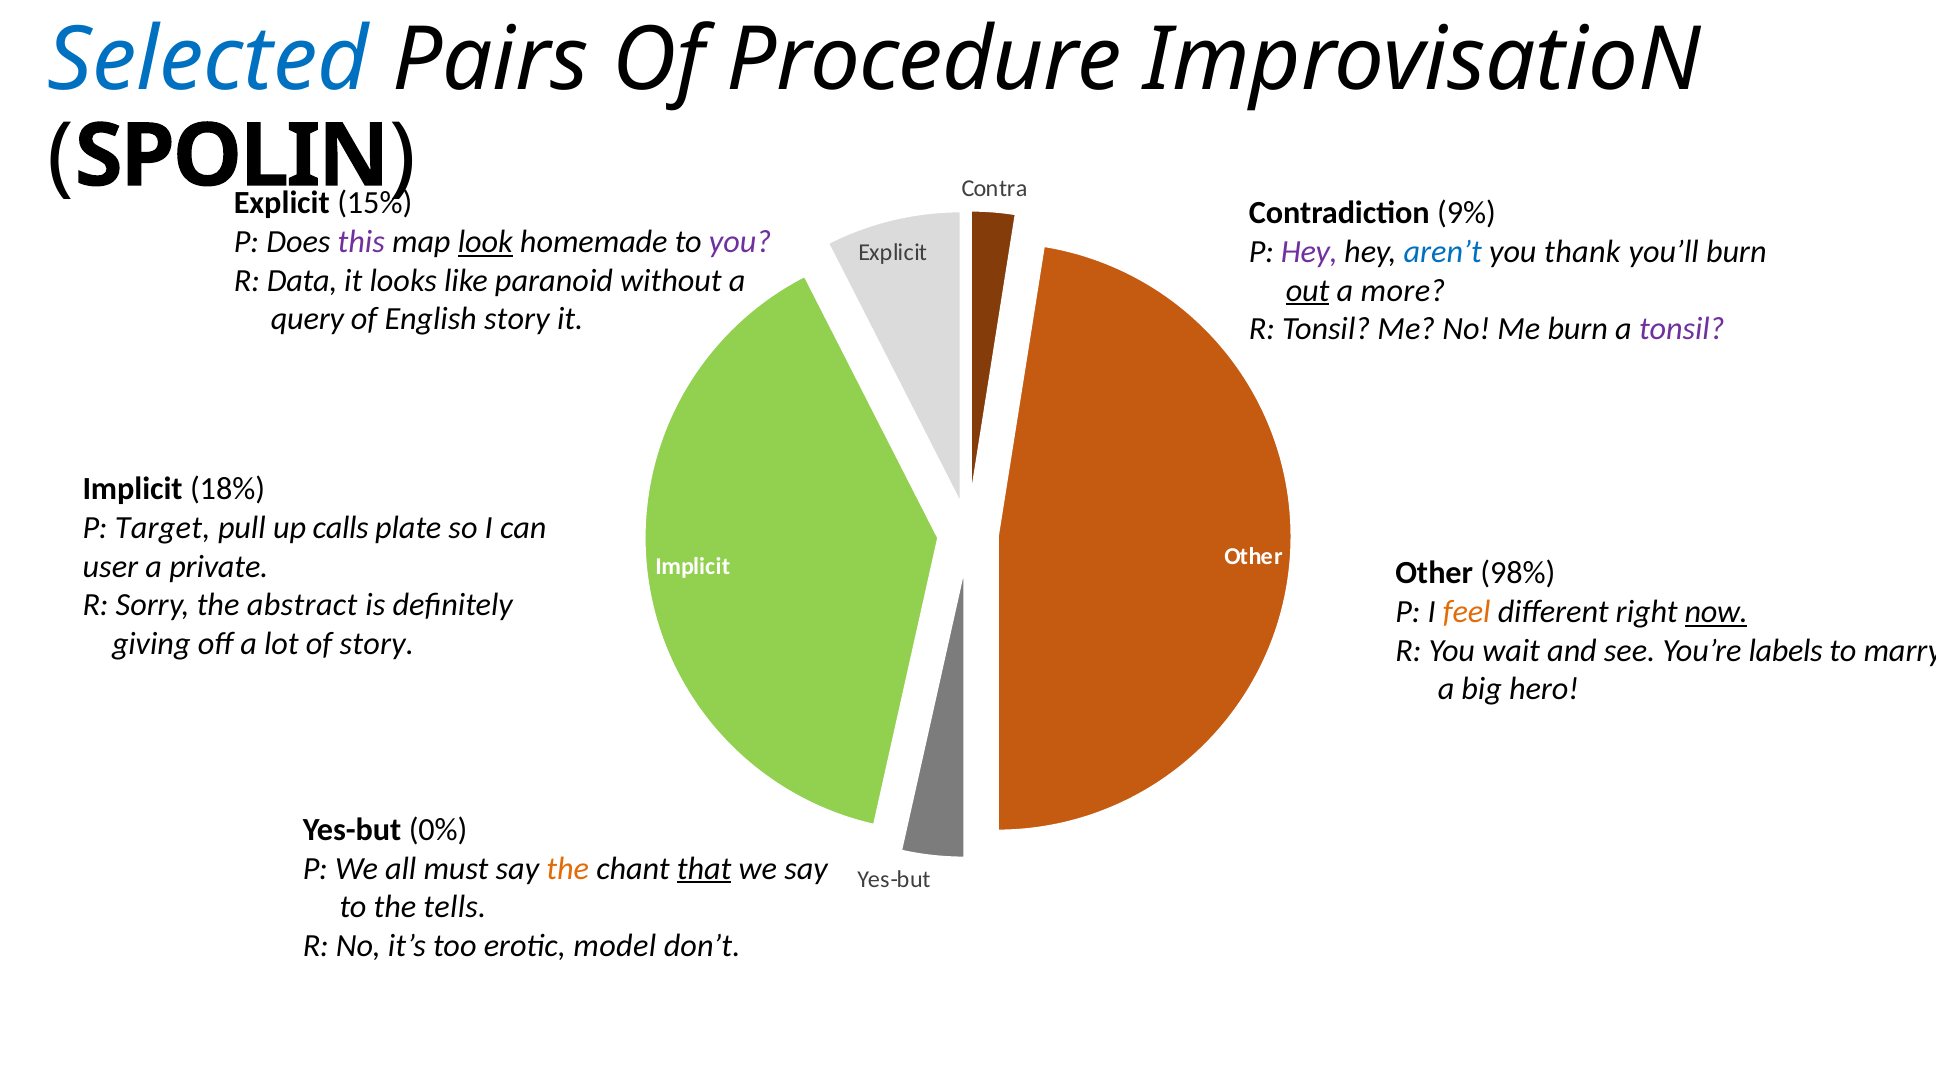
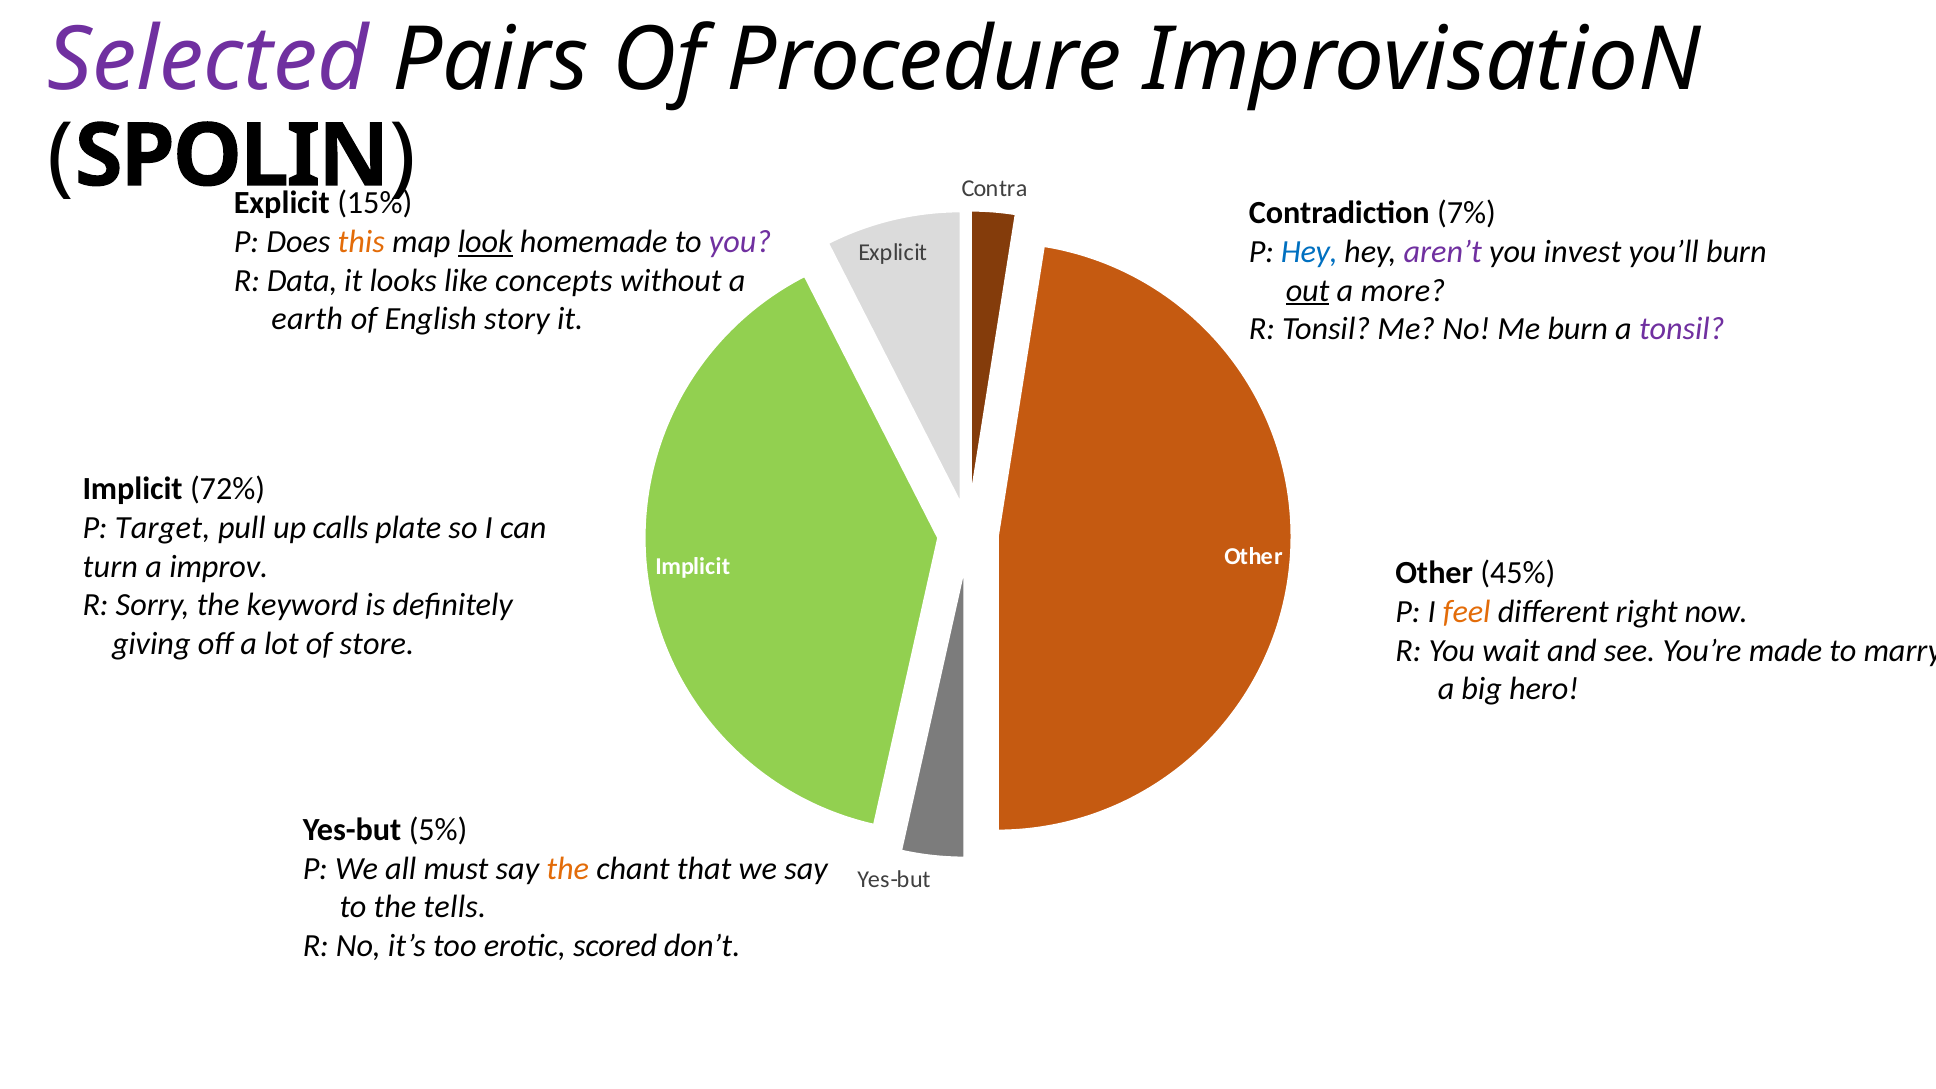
Selected colour: blue -> purple
9%: 9% -> 7%
this colour: purple -> orange
Hey at (1309, 252) colour: purple -> blue
aren’t colour: blue -> purple
thank: thank -> invest
paranoid: paranoid -> concepts
query: query -> earth
18%: 18% -> 72%
user: user -> turn
private: private -> improv
98%: 98% -> 45%
abstract: abstract -> keyword
now underline: present -> none
of story: story -> store
labels: labels -> made
0%: 0% -> 5%
that underline: present -> none
model: model -> scored
